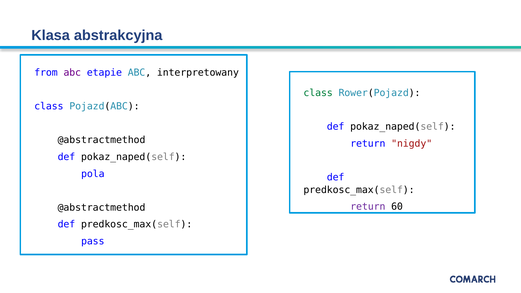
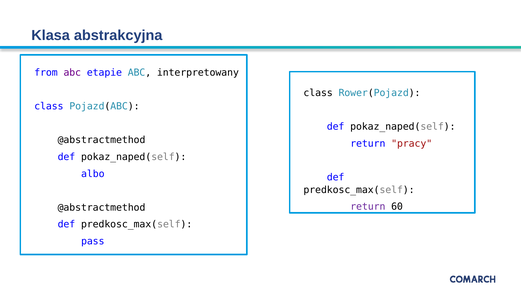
class at (318, 93) colour: green -> black
nigdy: nigdy -> pracy
pola: pola -> albo
